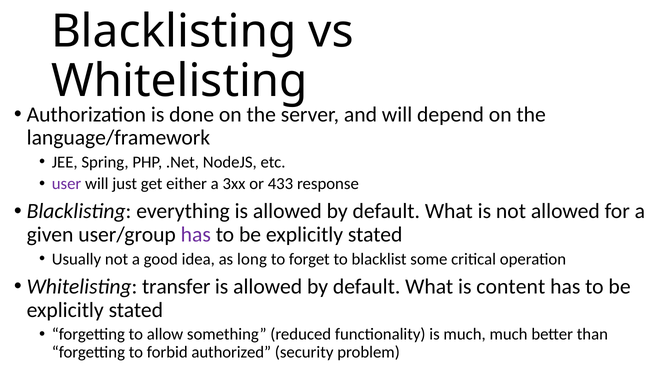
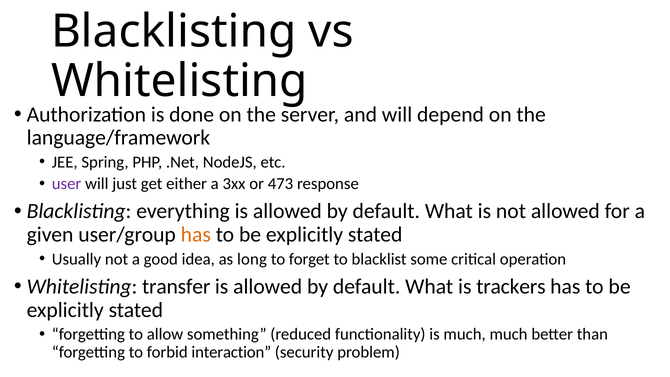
433: 433 -> 473
has at (196, 235) colour: purple -> orange
content: content -> trackers
authorized: authorized -> interaction
